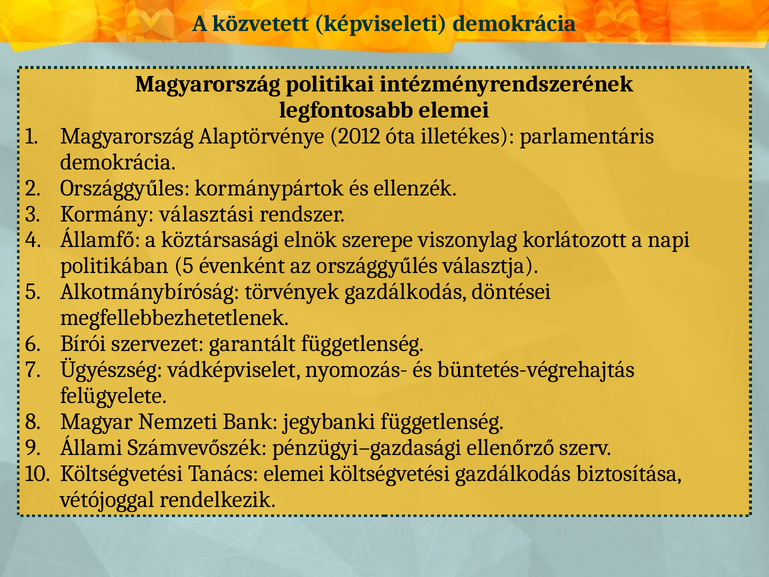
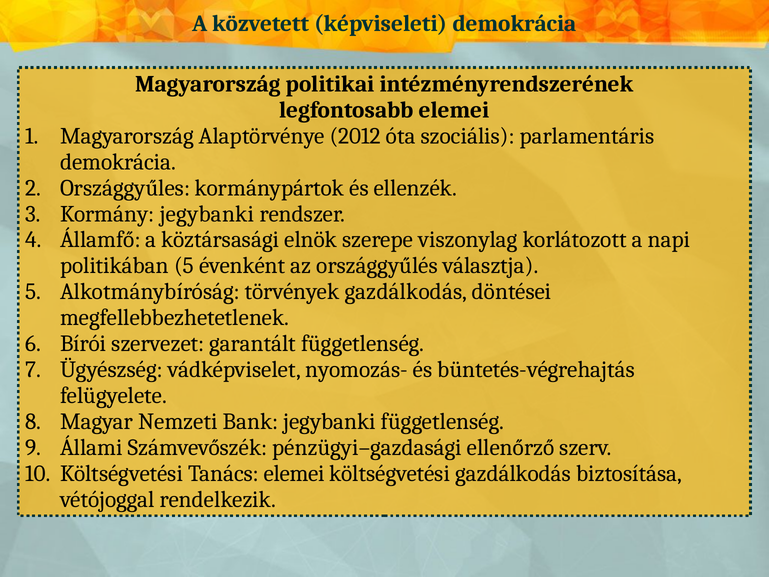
illetékes: illetékes -> szociális
Kormány választási: választási -> jegybanki
